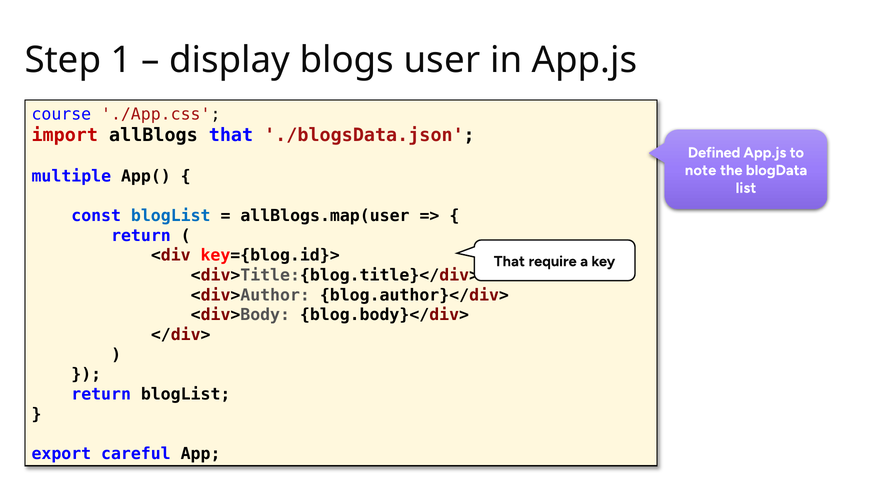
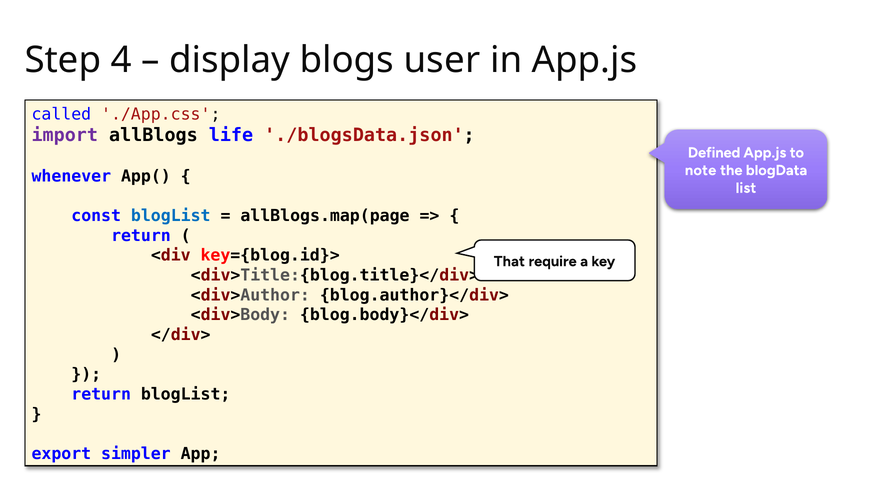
1: 1 -> 4
course: course -> called
import colour: red -> purple
allBlogs that: that -> life
multiple: multiple -> whenever
allBlogs.map(user: allBlogs.map(user -> allBlogs.map(page
careful: careful -> simpler
